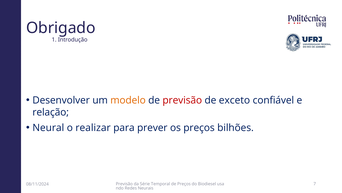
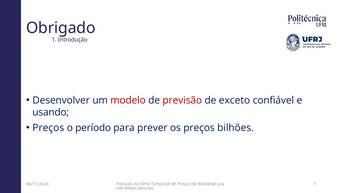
modelo colour: orange -> red
relação: relação -> usando
Neural at (48, 127): Neural -> Preços
realizar: realizar -> período
